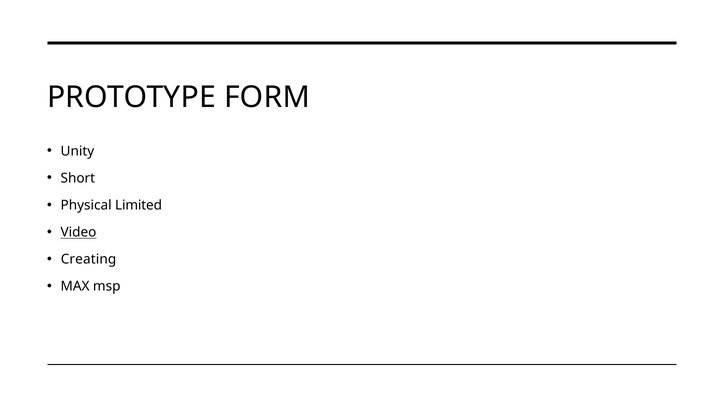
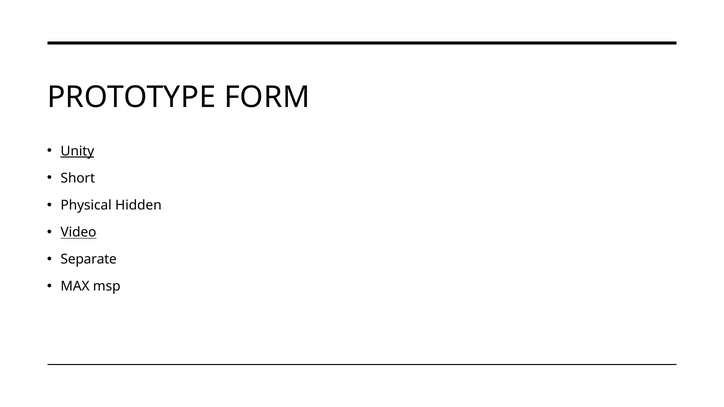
Unity underline: none -> present
Limited: Limited -> Hidden
Creating: Creating -> Separate
